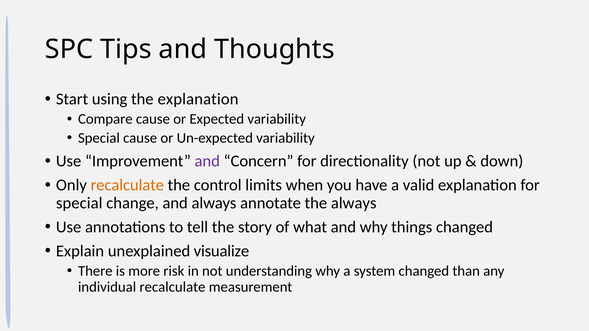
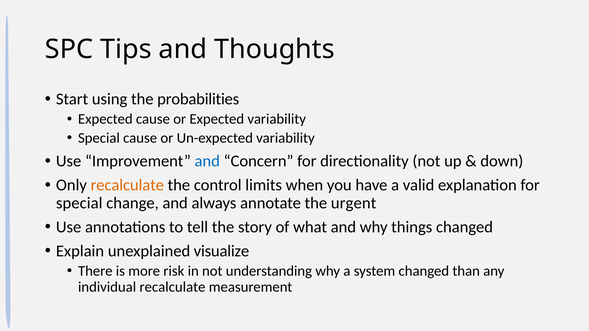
the explanation: explanation -> probabilities
Compare at (105, 119): Compare -> Expected
and at (207, 161) colour: purple -> blue
the always: always -> urgent
